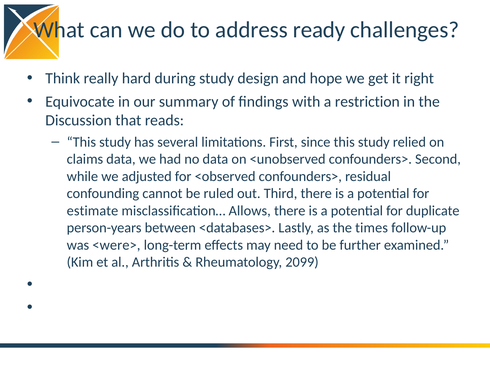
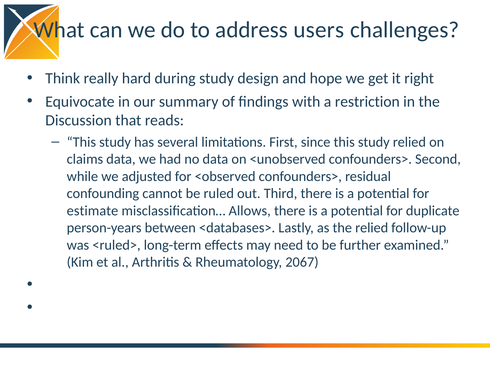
ready: ready -> users
the times: times -> relied
<were>: <were> -> <ruled>
2099: 2099 -> 2067
